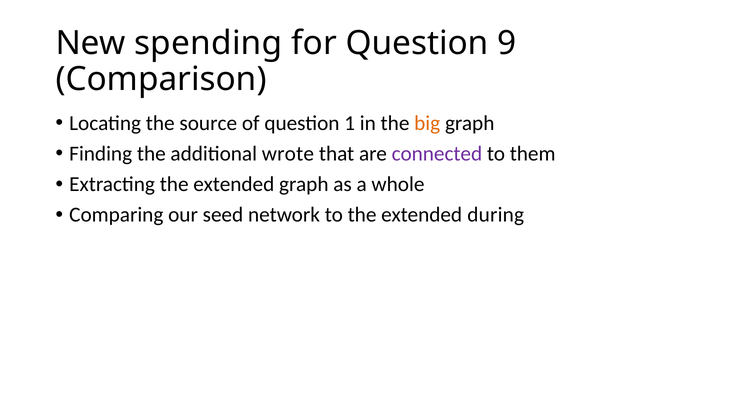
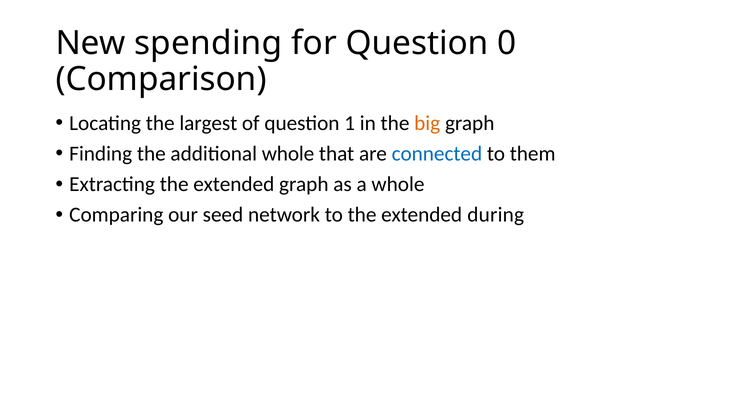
9: 9 -> 0
source: source -> largest
additional wrote: wrote -> whole
connected colour: purple -> blue
